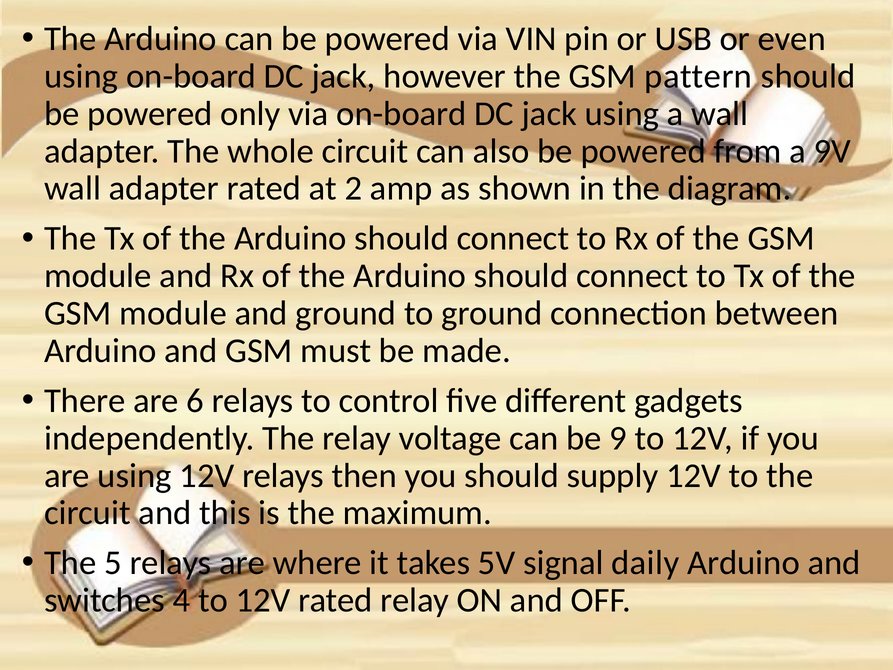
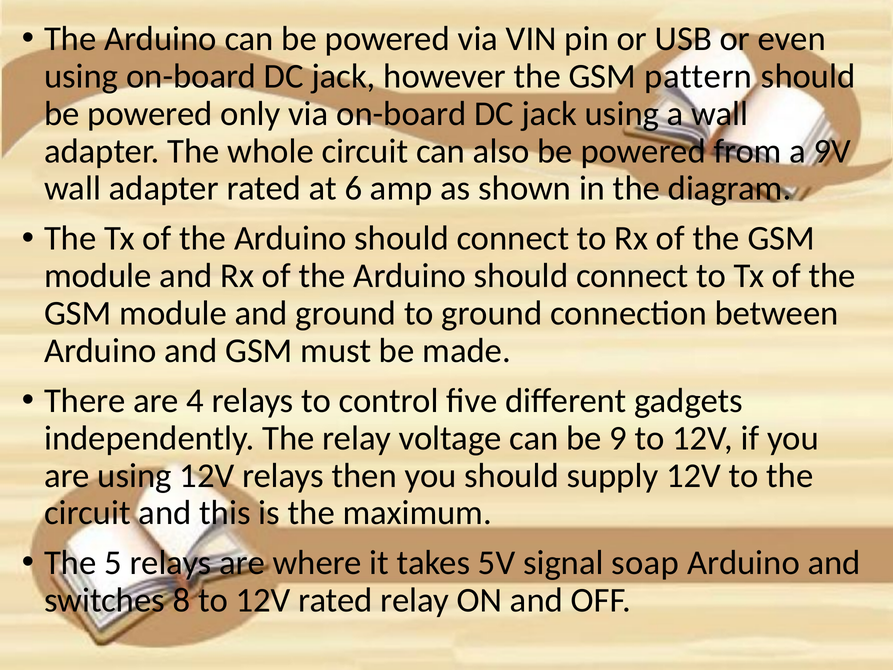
2: 2 -> 6
6: 6 -> 4
daily: daily -> soap
4: 4 -> 8
